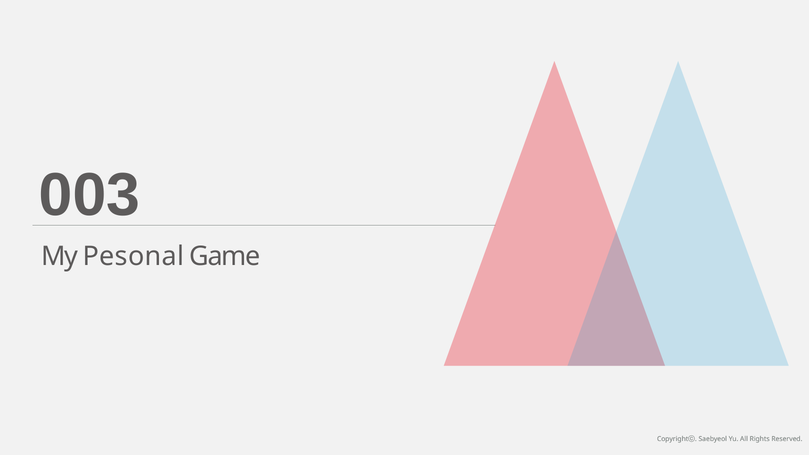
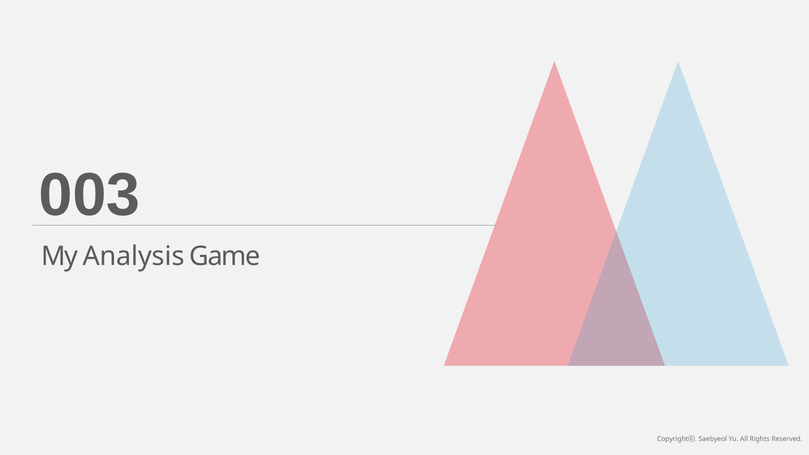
Pesonal: Pesonal -> Analysis
